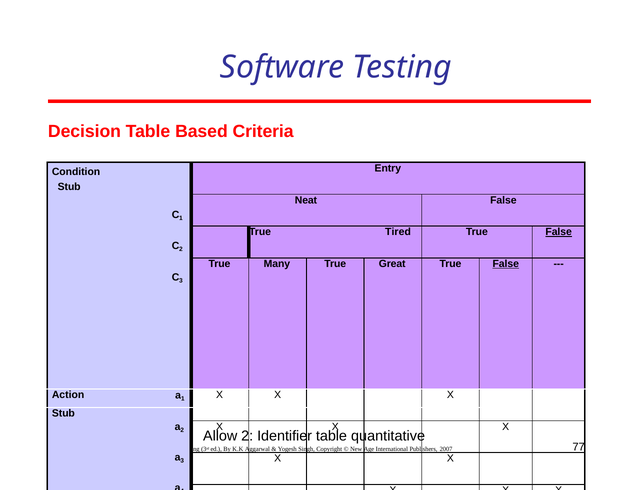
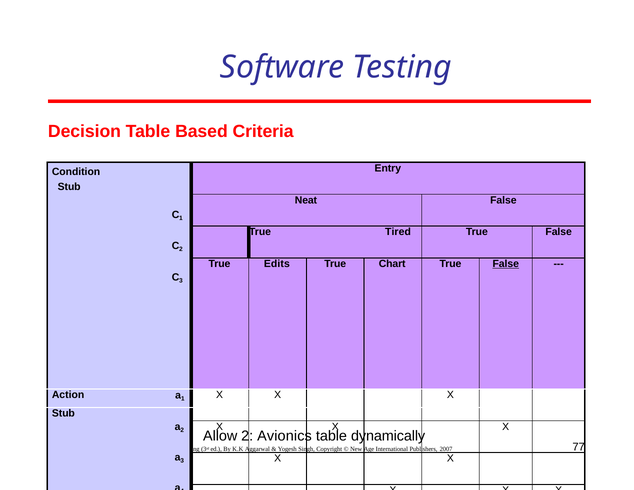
False at (559, 232) underline: present -> none
Many: Many -> Edits
Great: Great -> Chart
Identifier: Identifier -> Avionics
quantitative: quantitative -> dynamically
